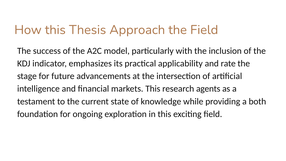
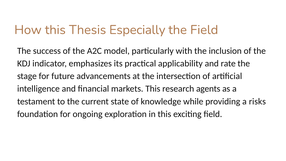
Approach: Approach -> Especially
both: both -> risks
